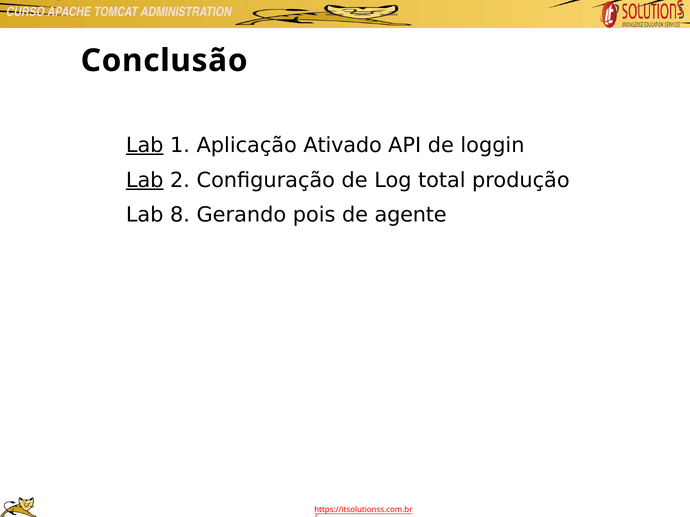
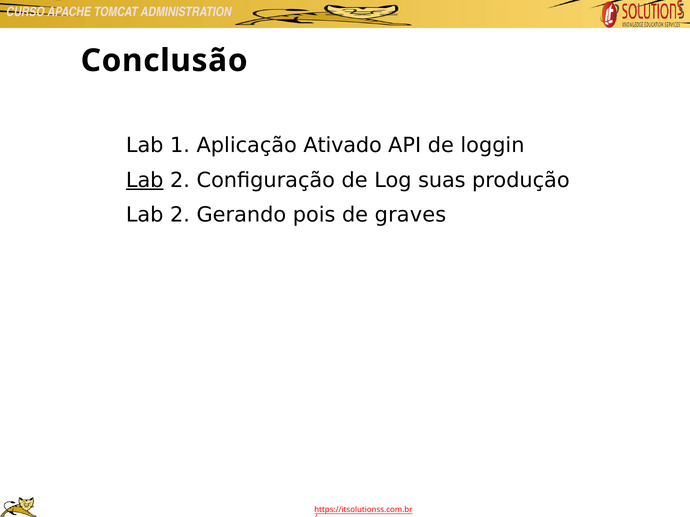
Lab at (145, 145) underline: present -> none
total: total -> suas
8 at (180, 215): 8 -> 2
agente: agente -> graves
